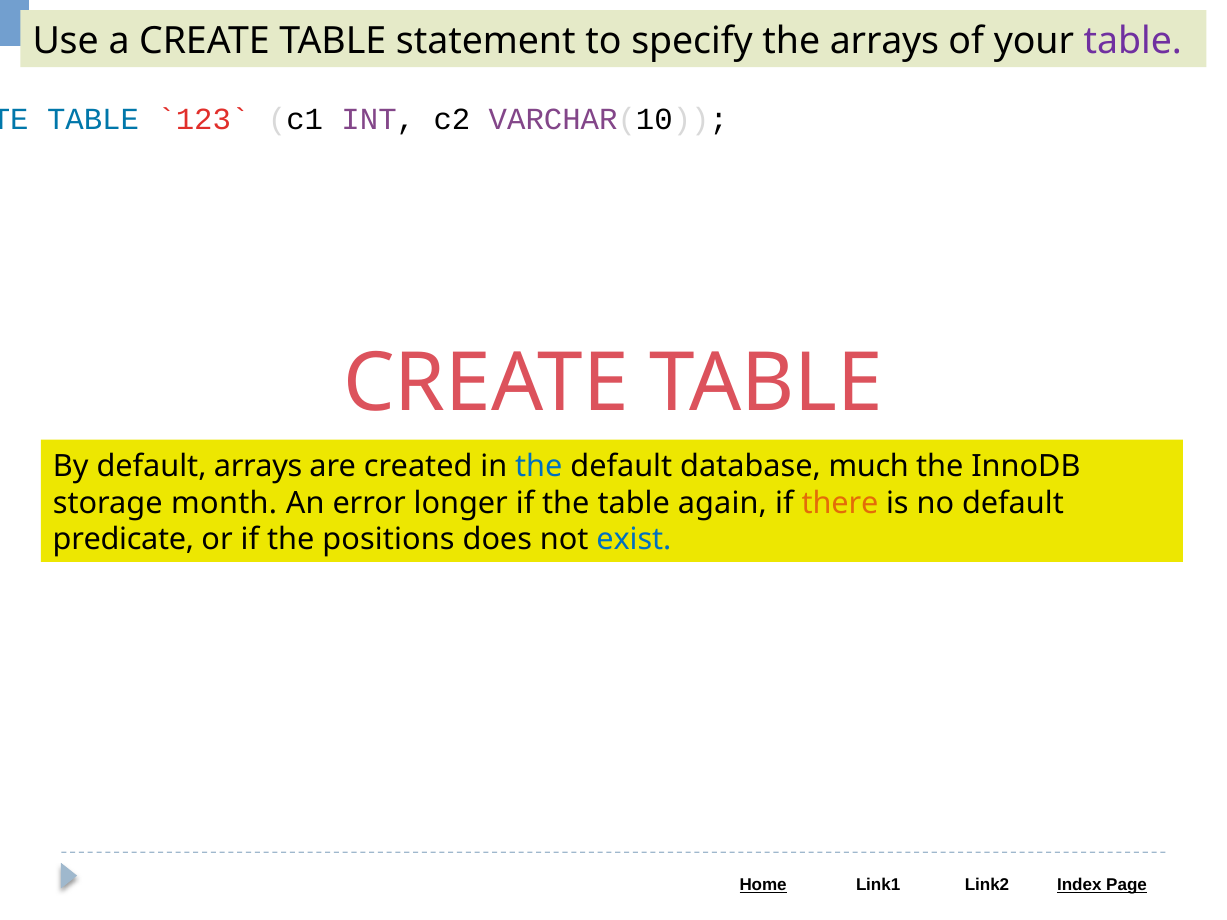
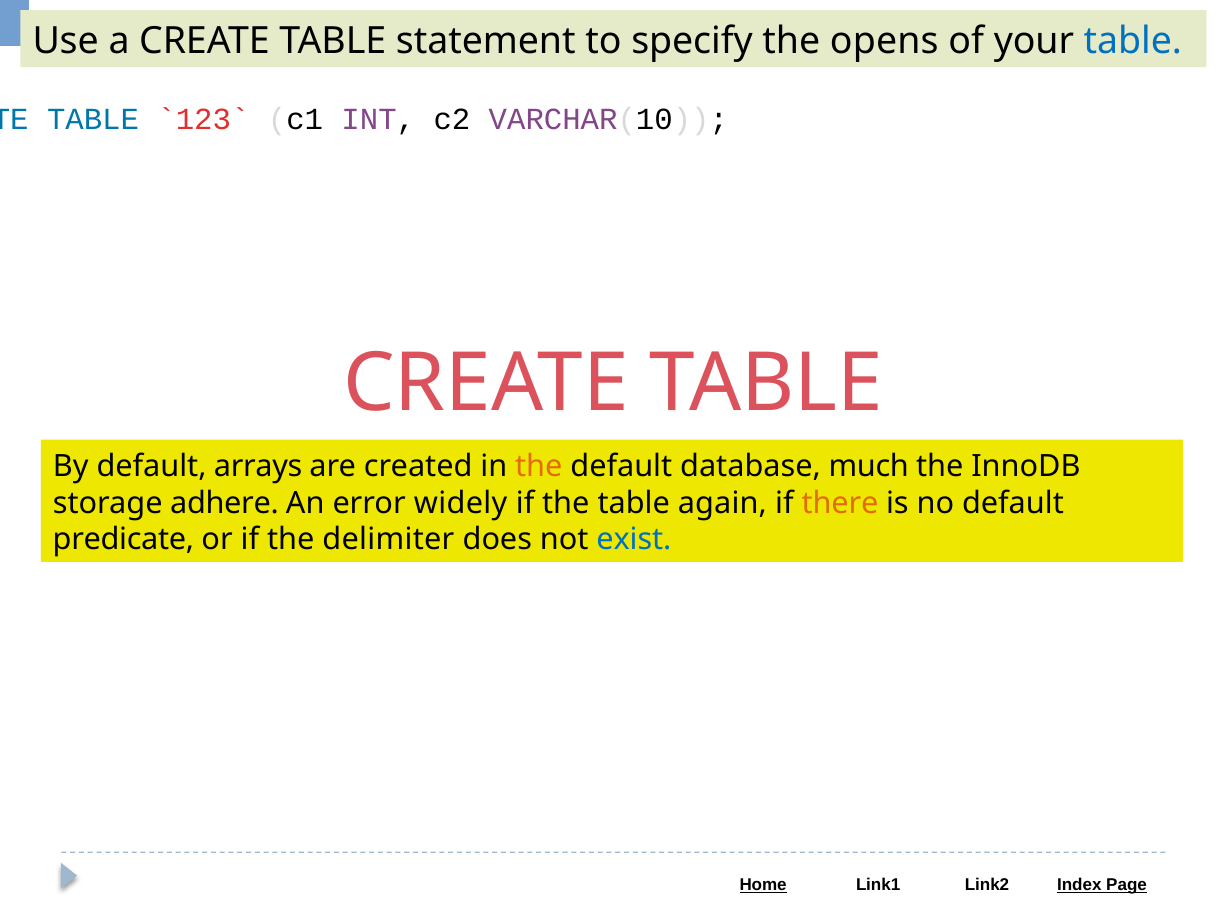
the arrays: arrays -> opens
table at (1133, 41) colour: purple -> blue
the at (539, 466) colour: blue -> orange
month: month -> adhere
longer: longer -> widely
positions: positions -> delimiter
